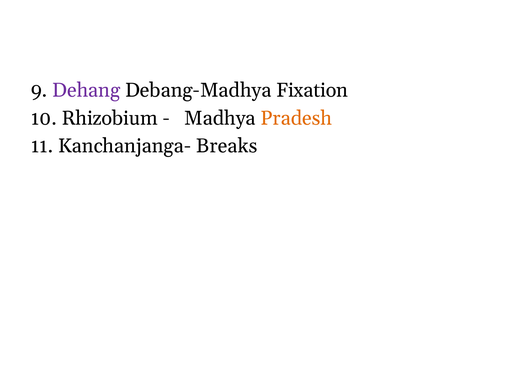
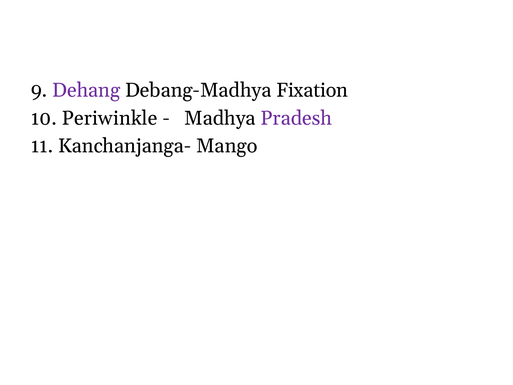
Rhizobium: Rhizobium -> Periwinkle
Pradesh colour: orange -> purple
Breaks: Breaks -> Mango
